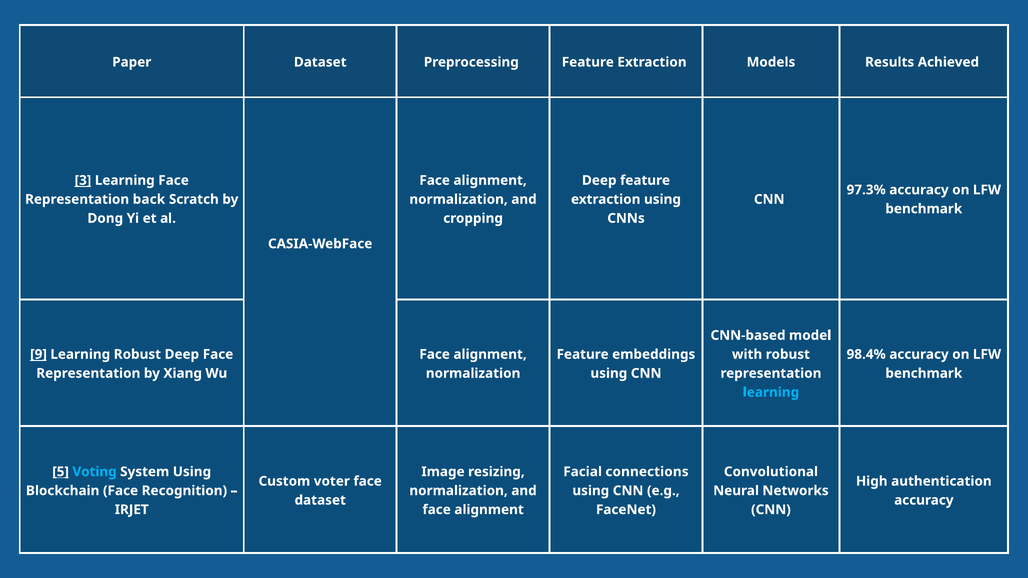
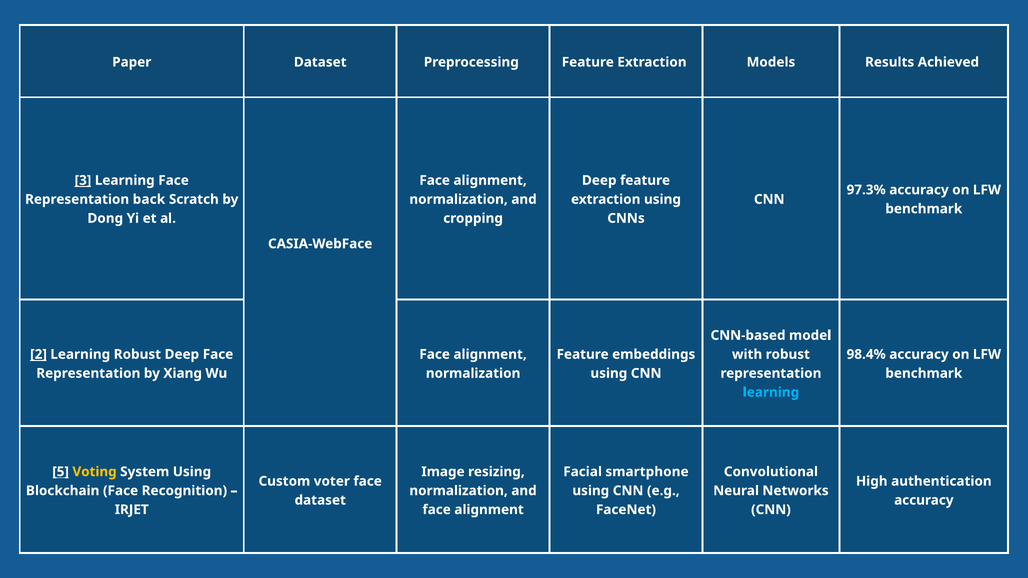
9: 9 -> 2
Voting colour: light blue -> yellow
connections: connections -> smartphone
